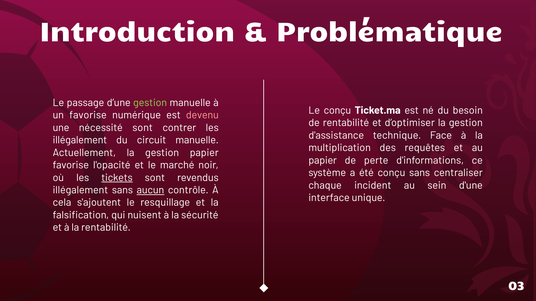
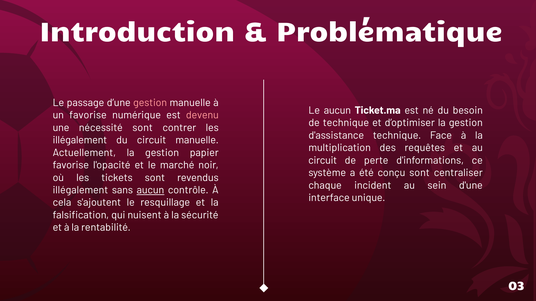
gestion at (150, 103) colour: light green -> pink
Le conçu: conçu -> aucun
de rentabilité: rentabilité -> technique
papier at (323, 161): papier -> circuit
conçu sans: sans -> sont
tickets underline: present -> none
